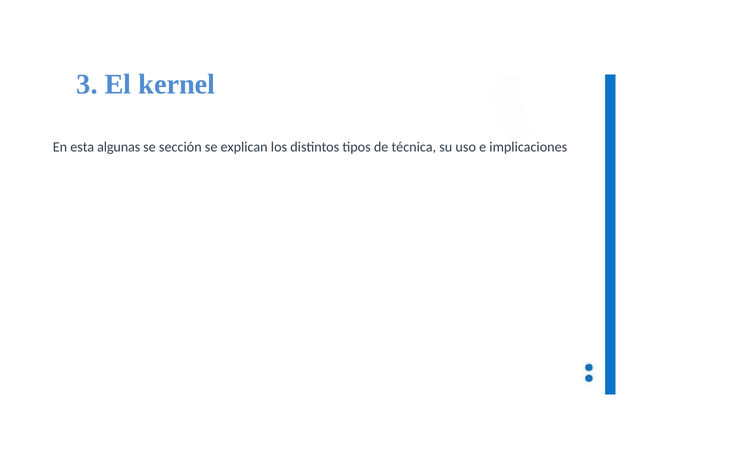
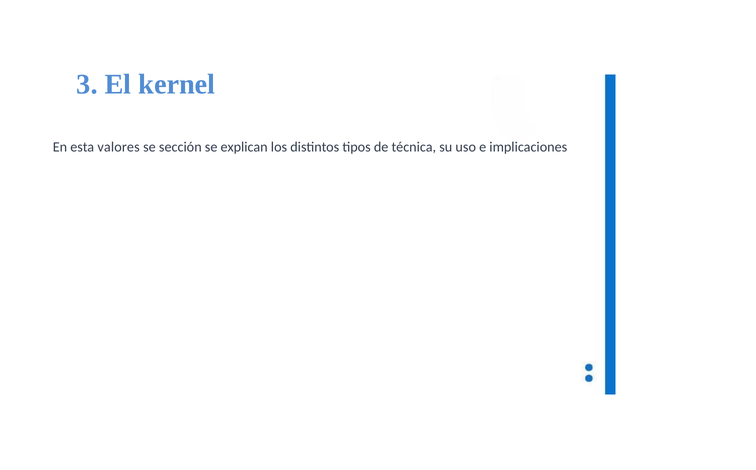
algunas: algunas -> valores
